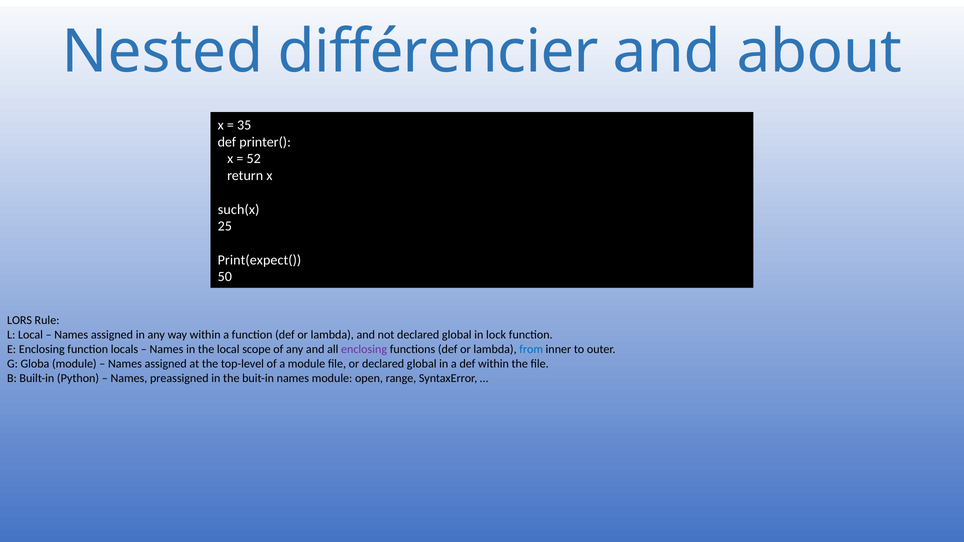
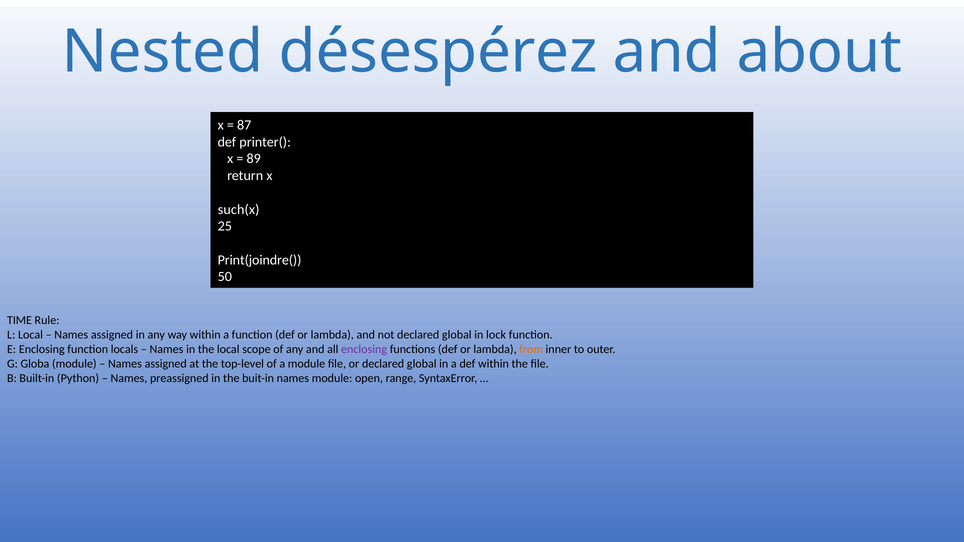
différencier: différencier -> désespérez
35: 35 -> 87
52: 52 -> 89
Print(expect(: Print(expect( -> Print(joindre(
LORS: LORS -> TIME
from colour: blue -> orange
